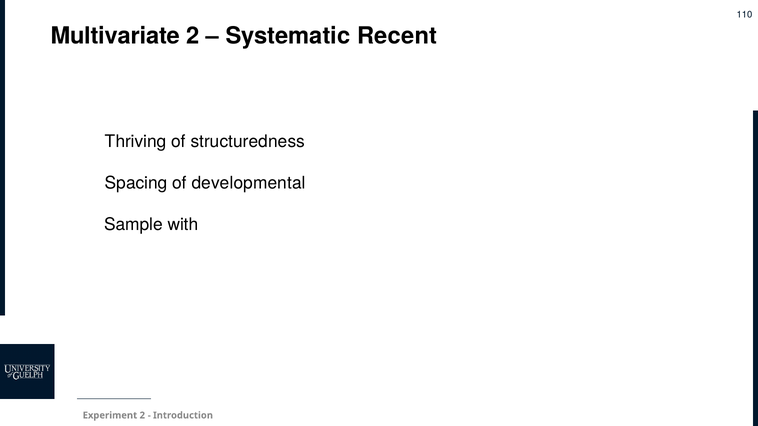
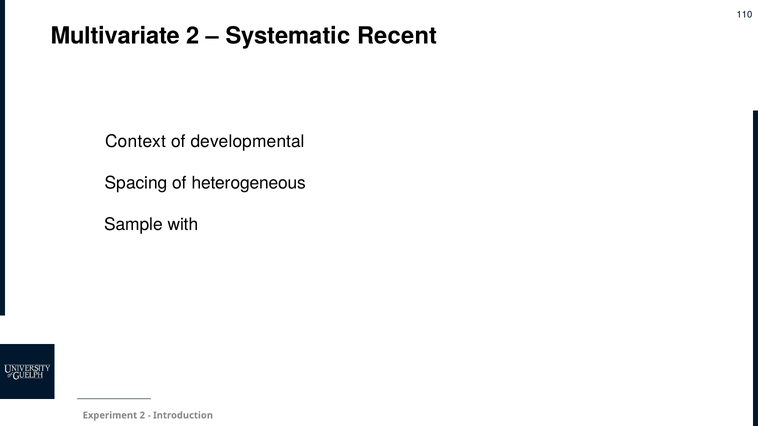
Thriving: Thriving -> Context
structuredness: structuredness -> developmental
developmental: developmental -> heterogeneous
